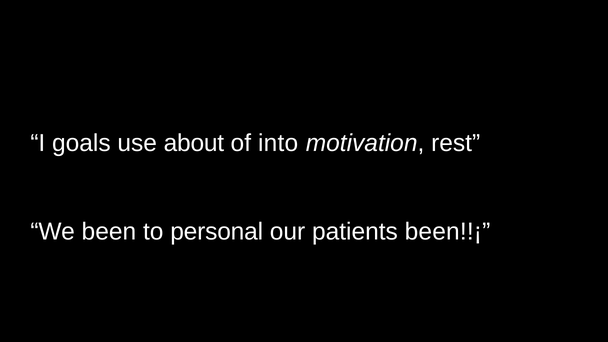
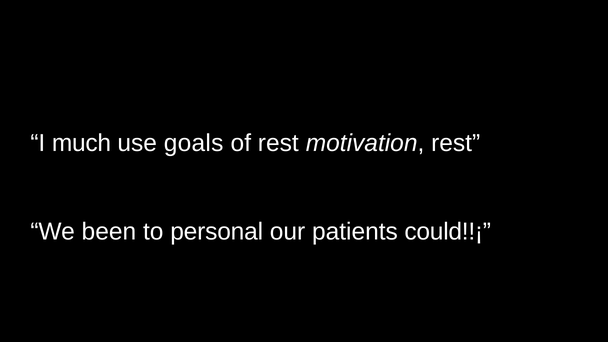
goals: goals -> much
about: about -> goals
of into: into -> rest
been!!¡: been!!¡ -> could!!¡
